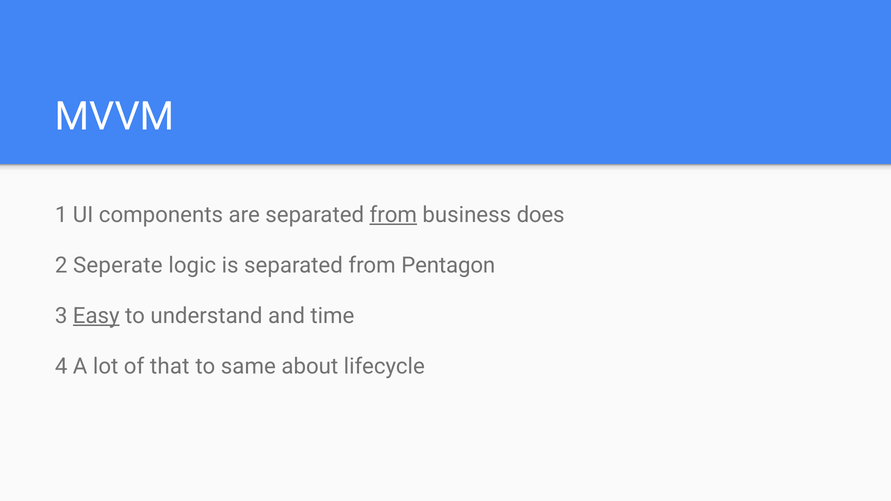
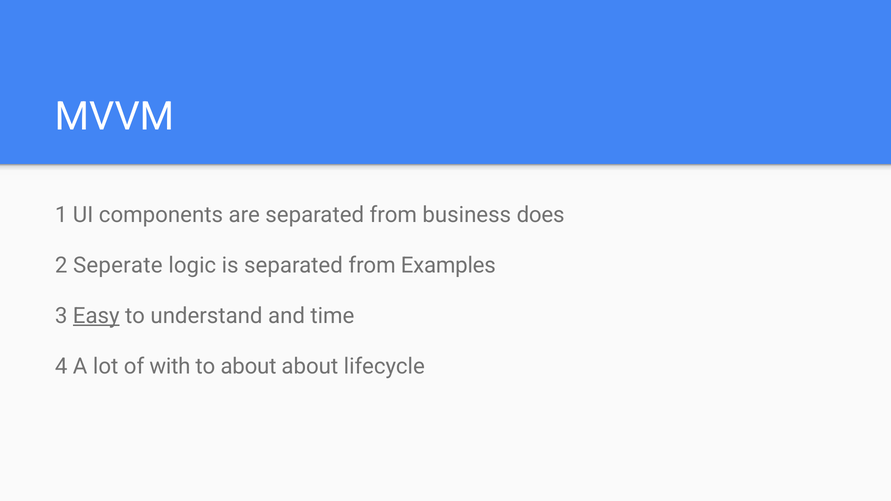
from at (393, 215) underline: present -> none
Pentagon: Pentagon -> Examples
that: that -> with
to same: same -> about
